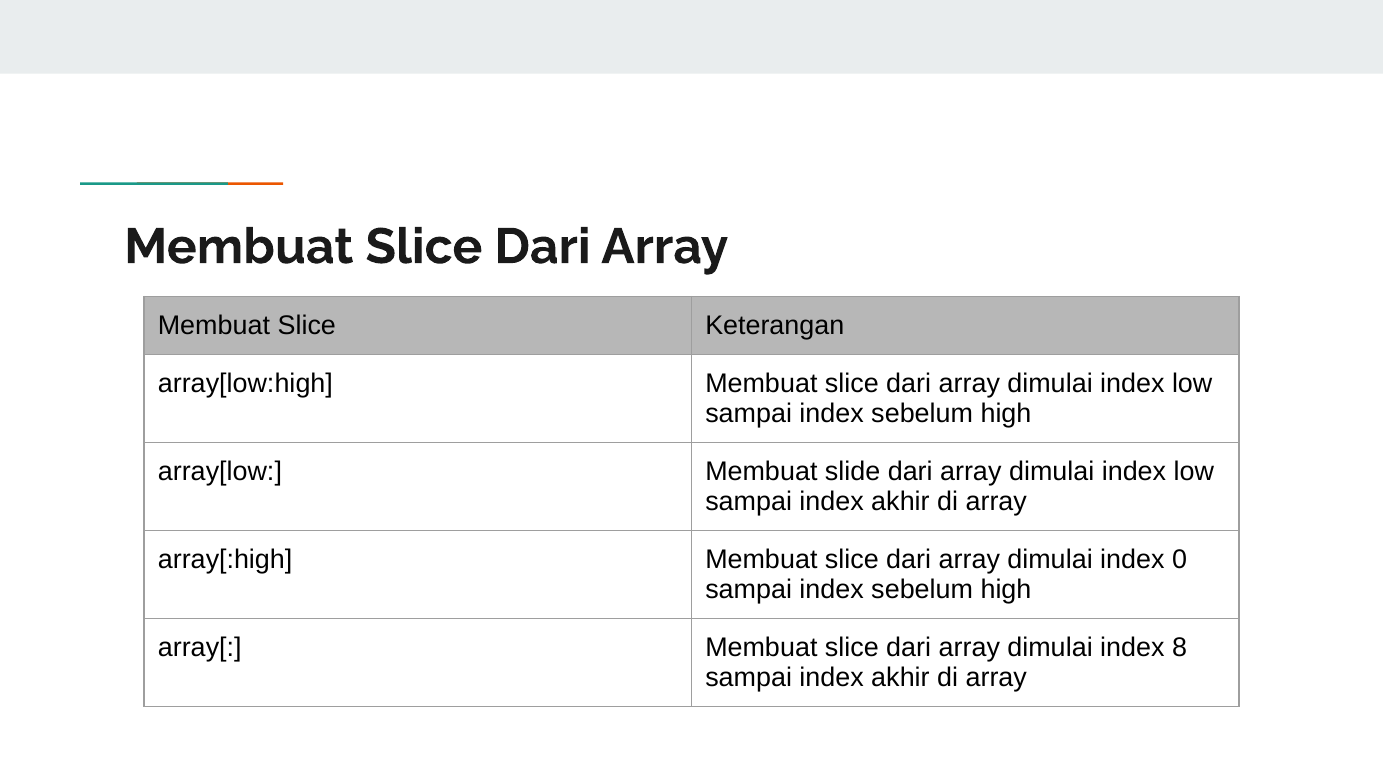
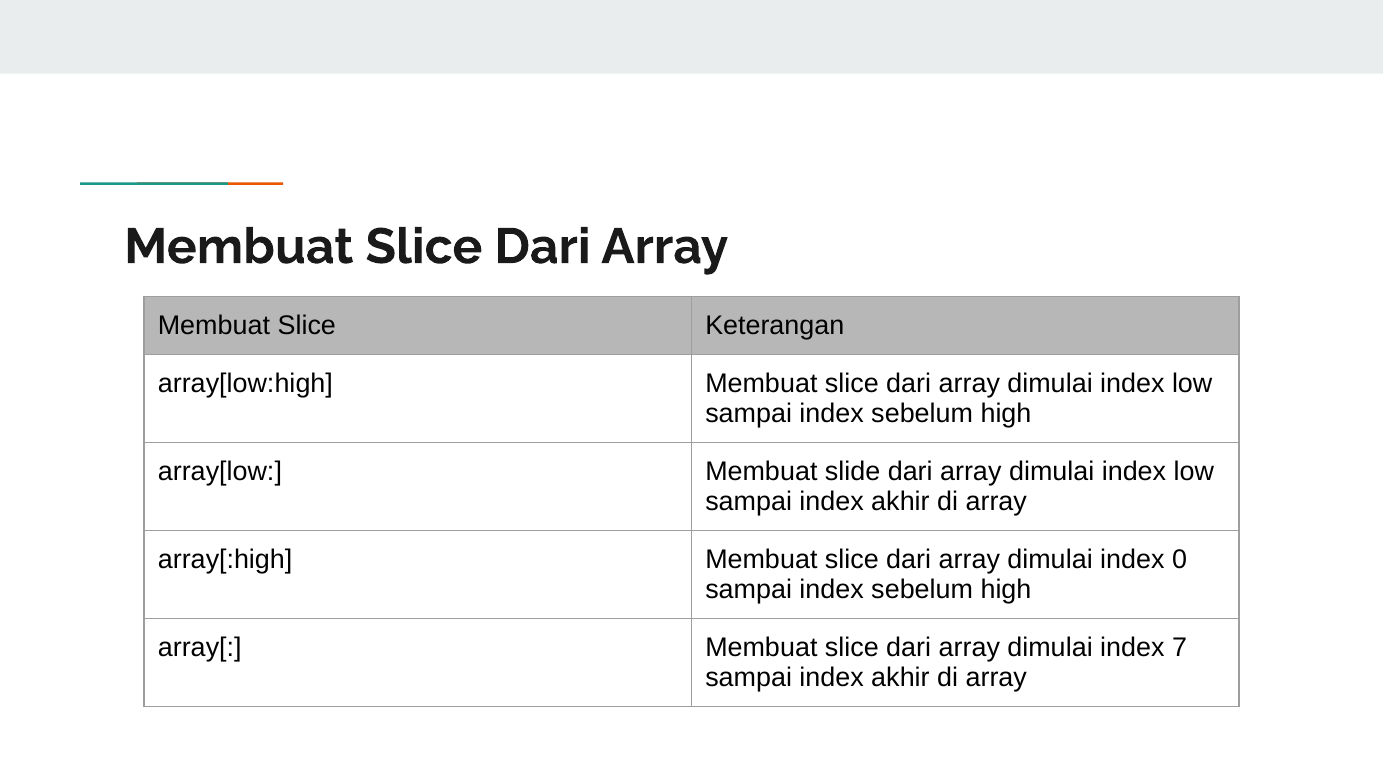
8: 8 -> 7
